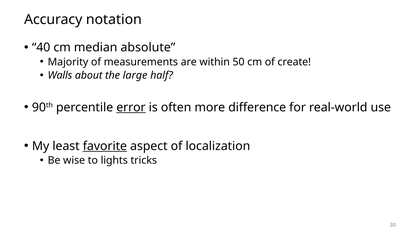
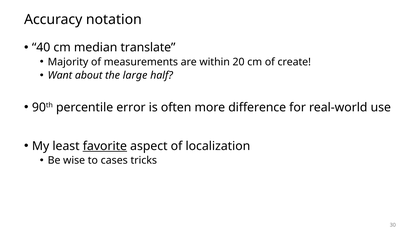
absolute: absolute -> translate
50: 50 -> 20
Walls: Walls -> Want
error underline: present -> none
lights: lights -> cases
